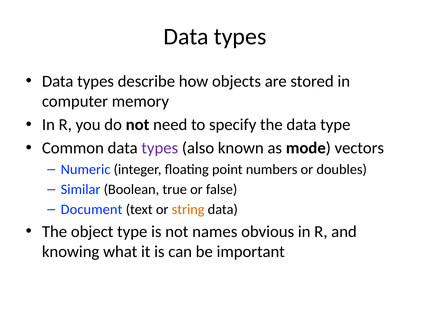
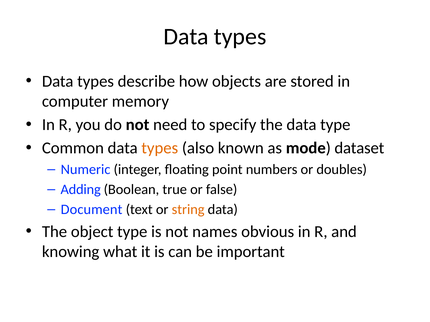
types at (160, 148) colour: purple -> orange
vectors: vectors -> dataset
Similar: Similar -> Adding
